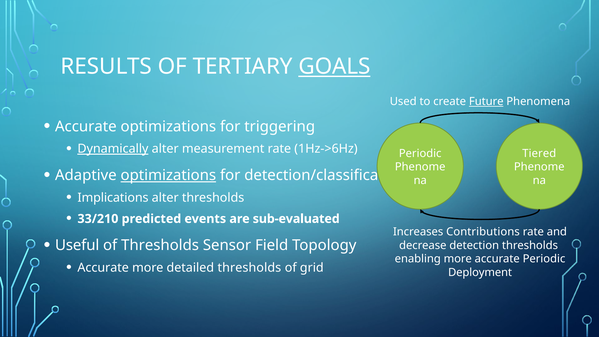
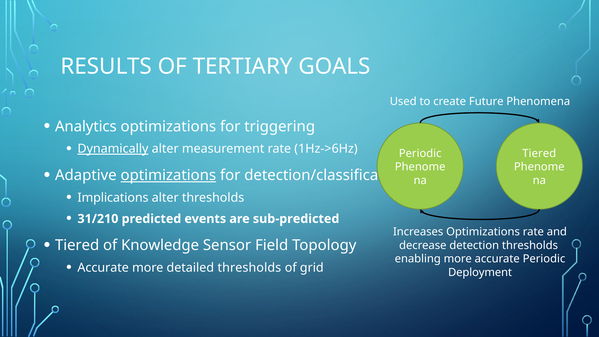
GOALS underline: present -> none
Future underline: present -> none
Accurate at (86, 126): Accurate -> Analytics
33/210: 33/210 -> 31/210
sub-evaluated: sub-evaluated -> sub-predicted
Increases Contributions: Contributions -> Optimizations
Useful at (77, 245): Useful -> Tiered
of Thresholds: Thresholds -> Knowledge
